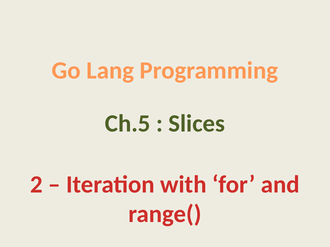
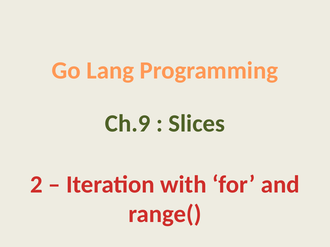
Ch.5: Ch.5 -> Ch.9
